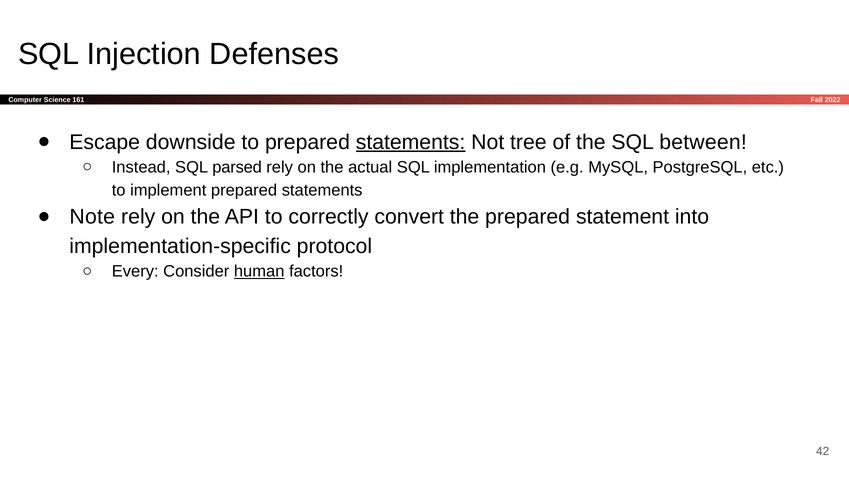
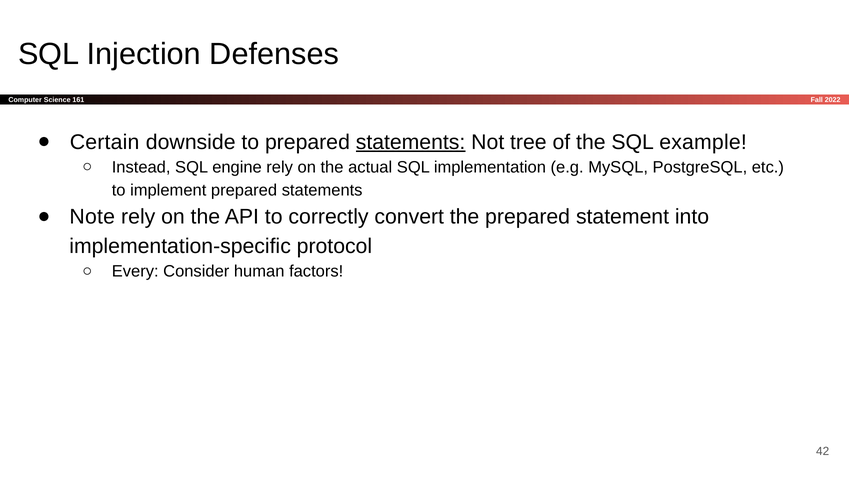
Escape: Escape -> Certain
between: between -> example
parsed: parsed -> engine
human underline: present -> none
